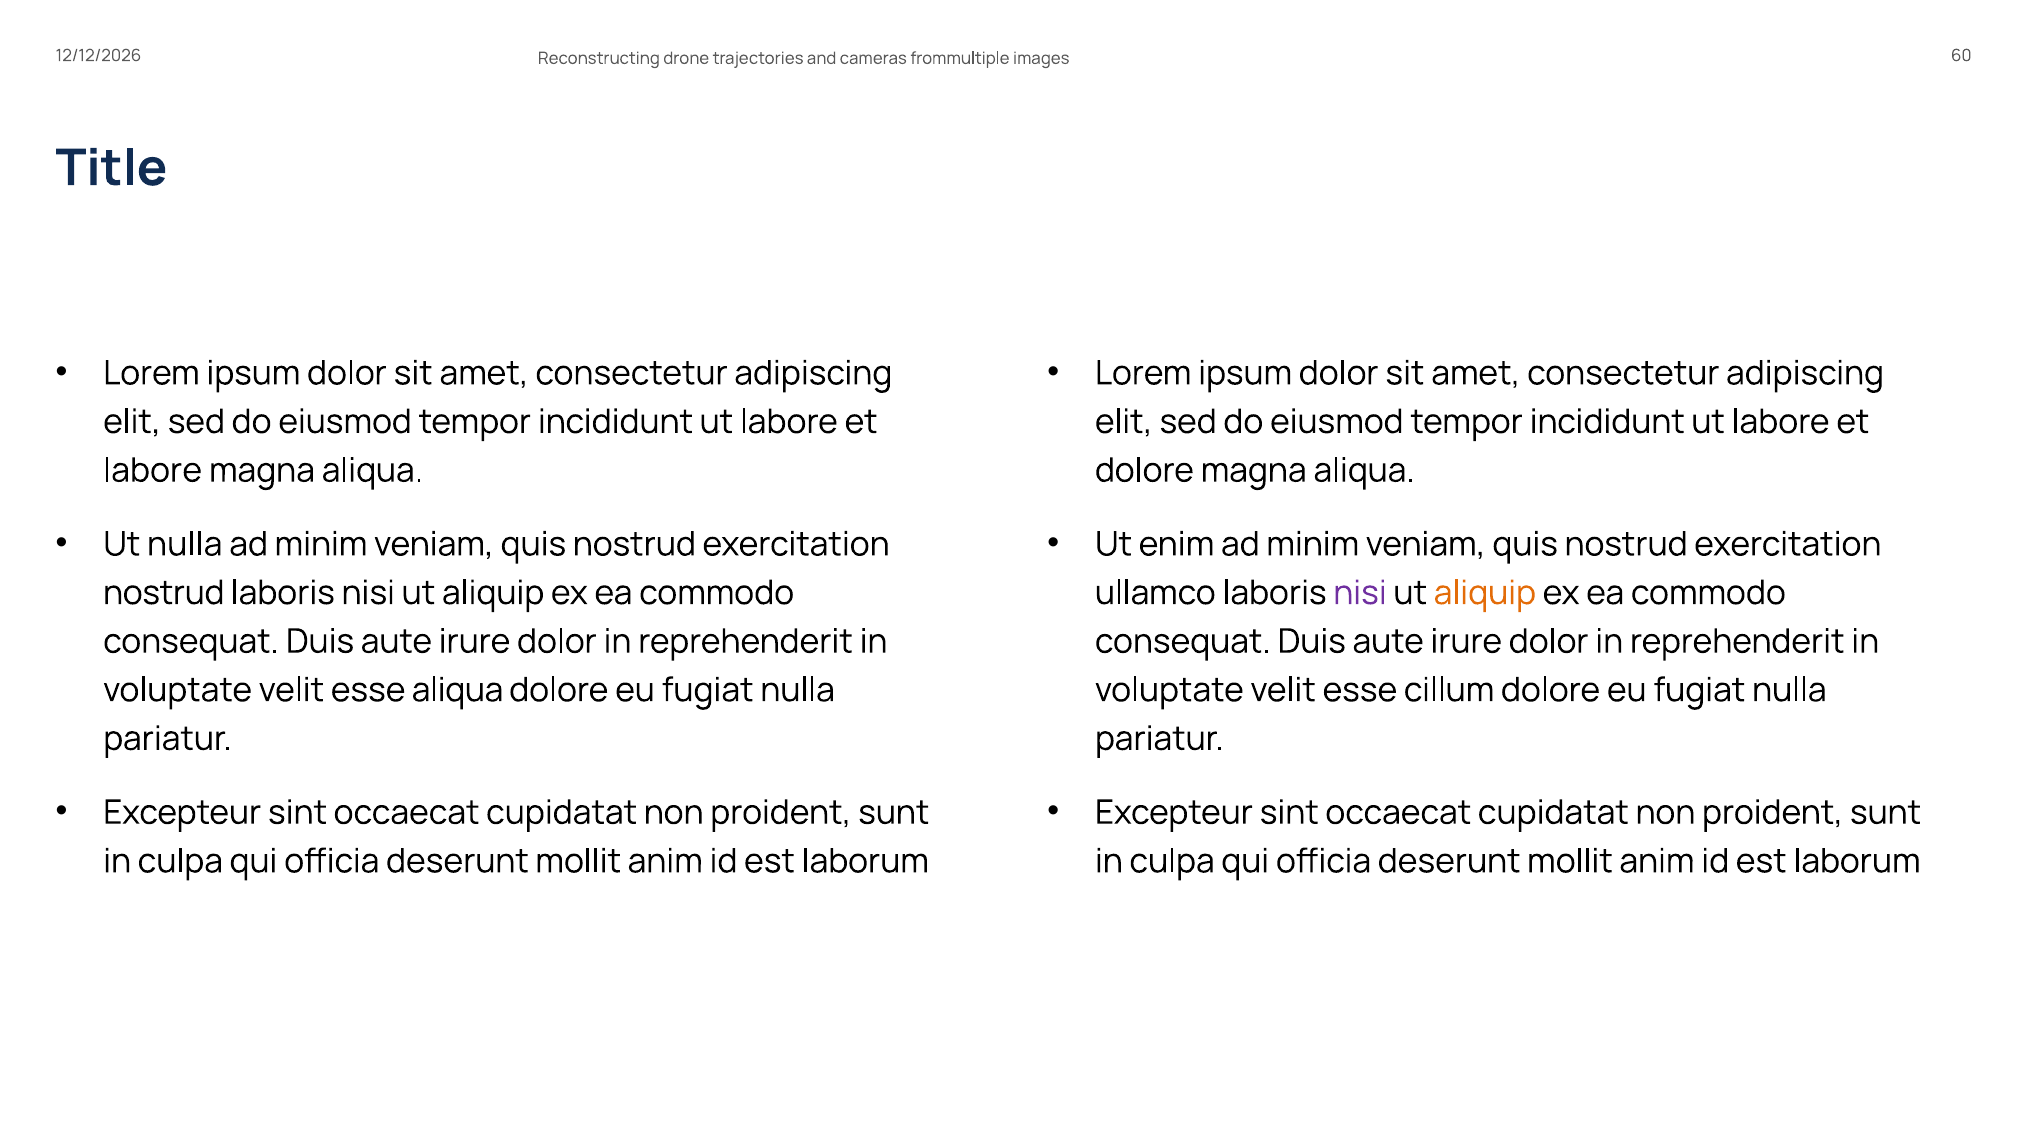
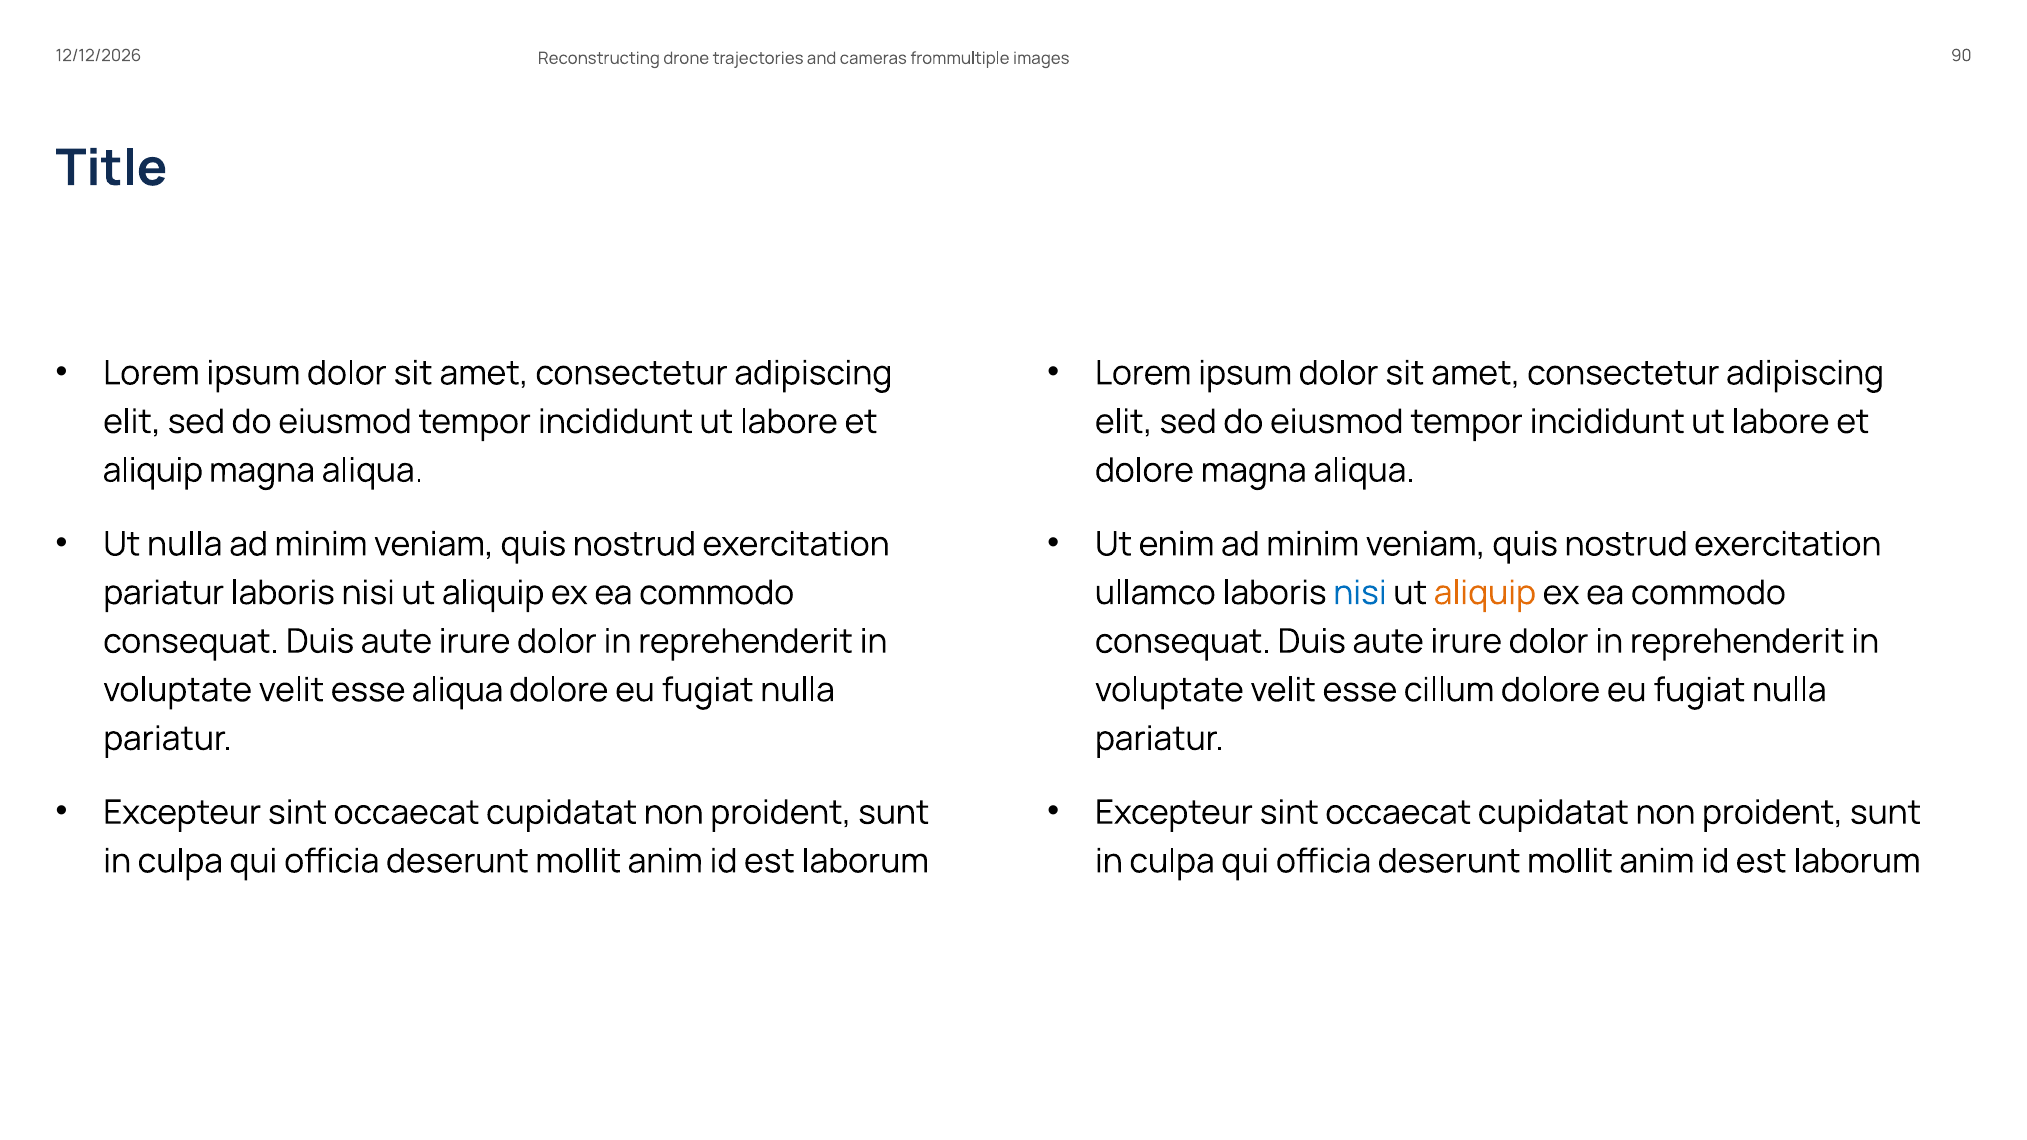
60: 60 -> 90
labore at (153, 470): labore -> aliquip
nostrud at (164, 593): nostrud -> pariatur
nisi at (1360, 593) colour: purple -> blue
